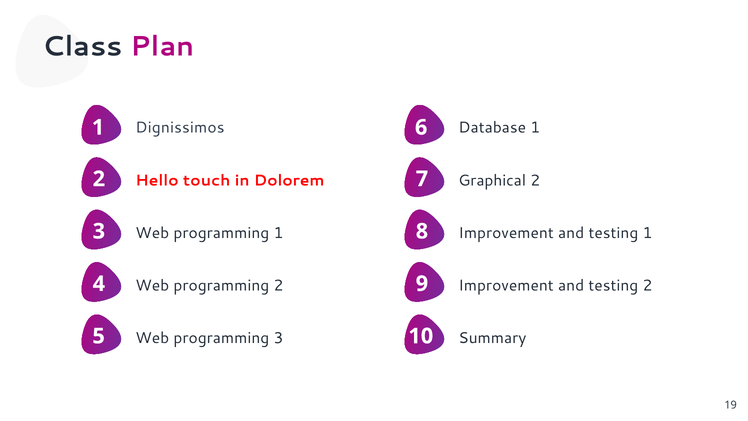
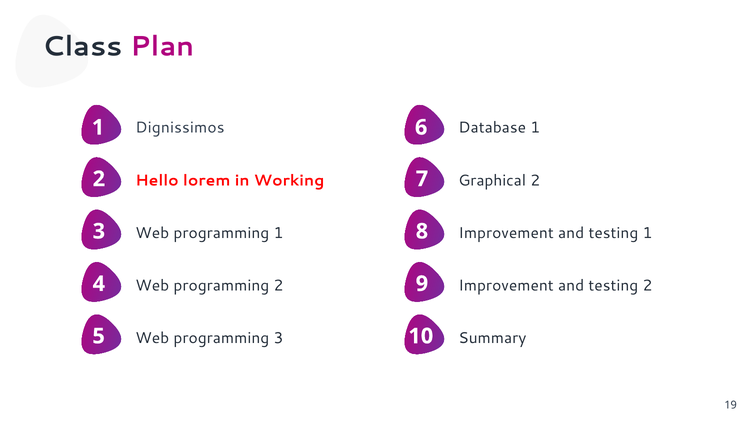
touch: touch -> lorem
Dolorem: Dolorem -> Working
